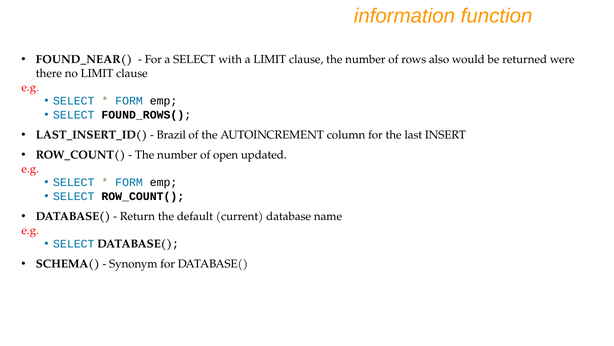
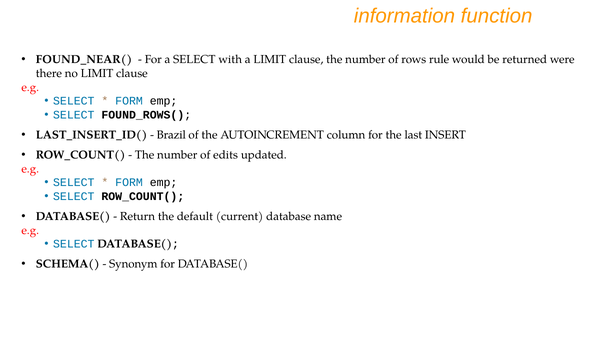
also: also -> rule
open: open -> edits
